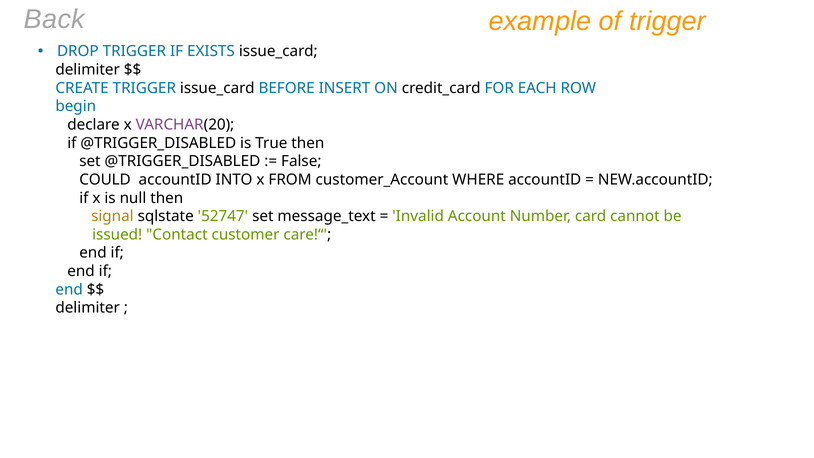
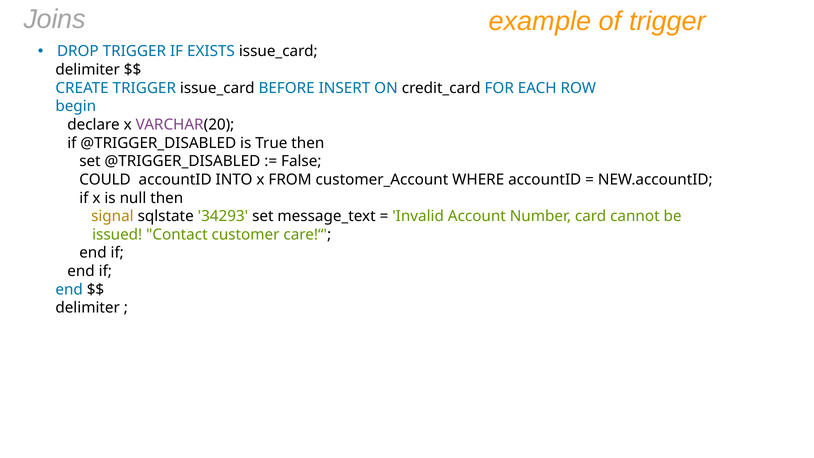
Back: Back -> Joins
52747: 52747 -> 34293
